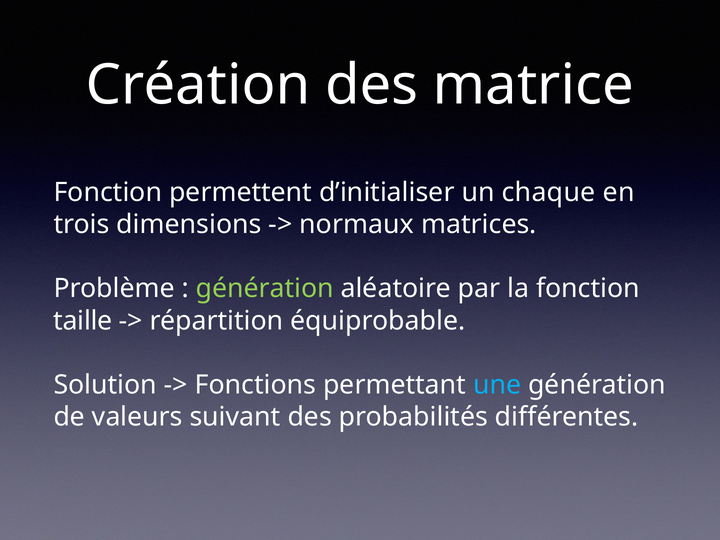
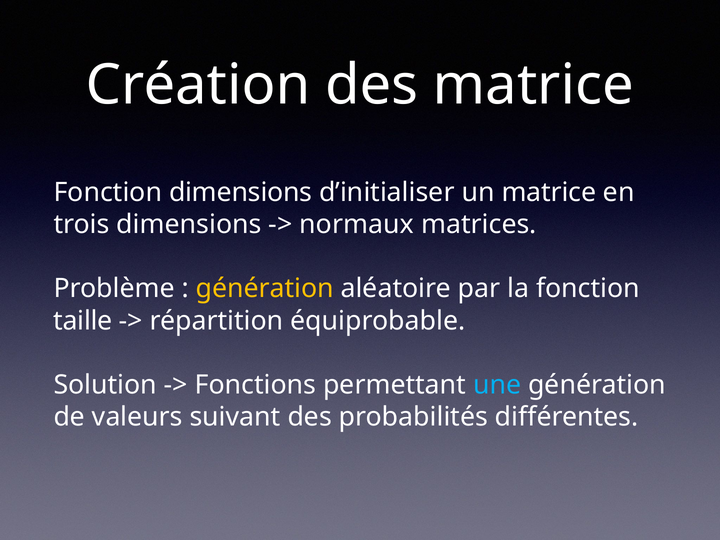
Fonction permettent: permettent -> dimensions
un chaque: chaque -> matrice
génération at (265, 289) colour: light green -> yellow
